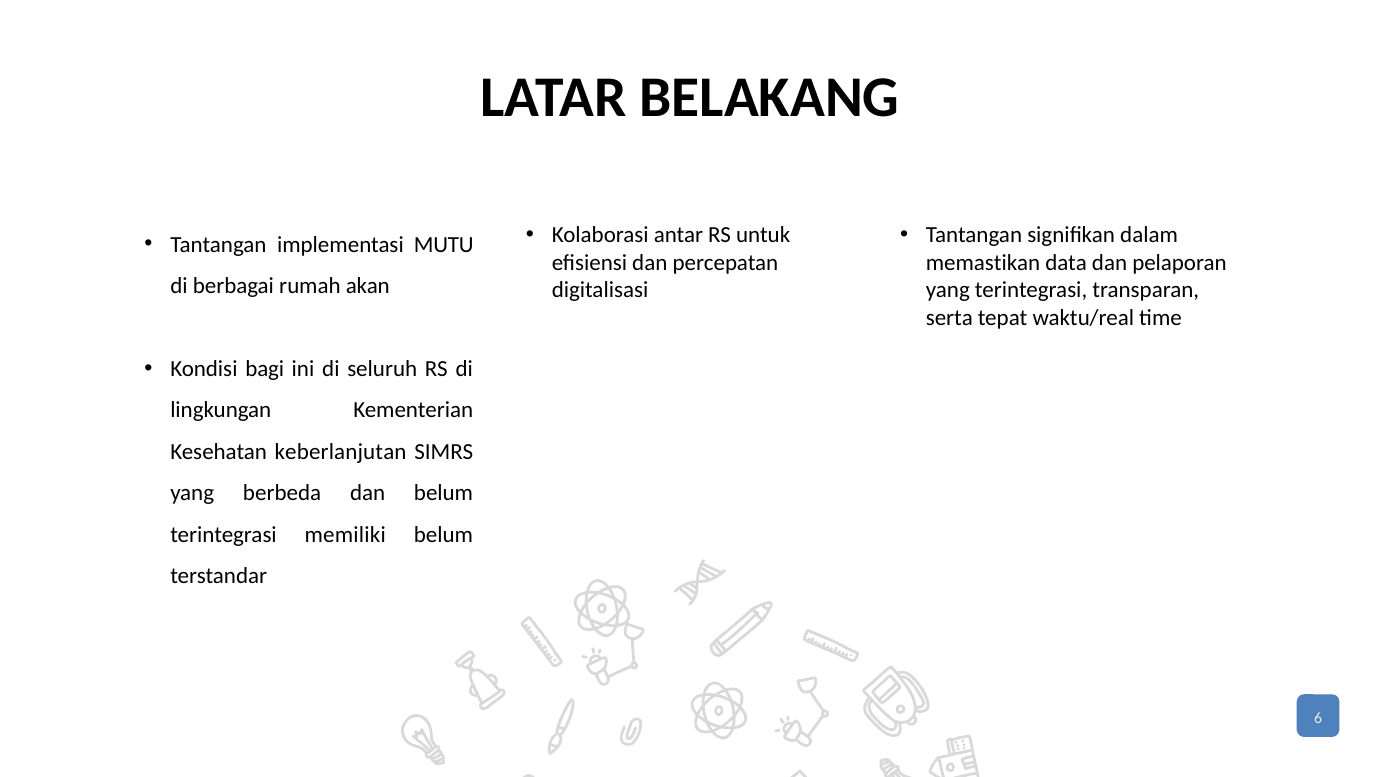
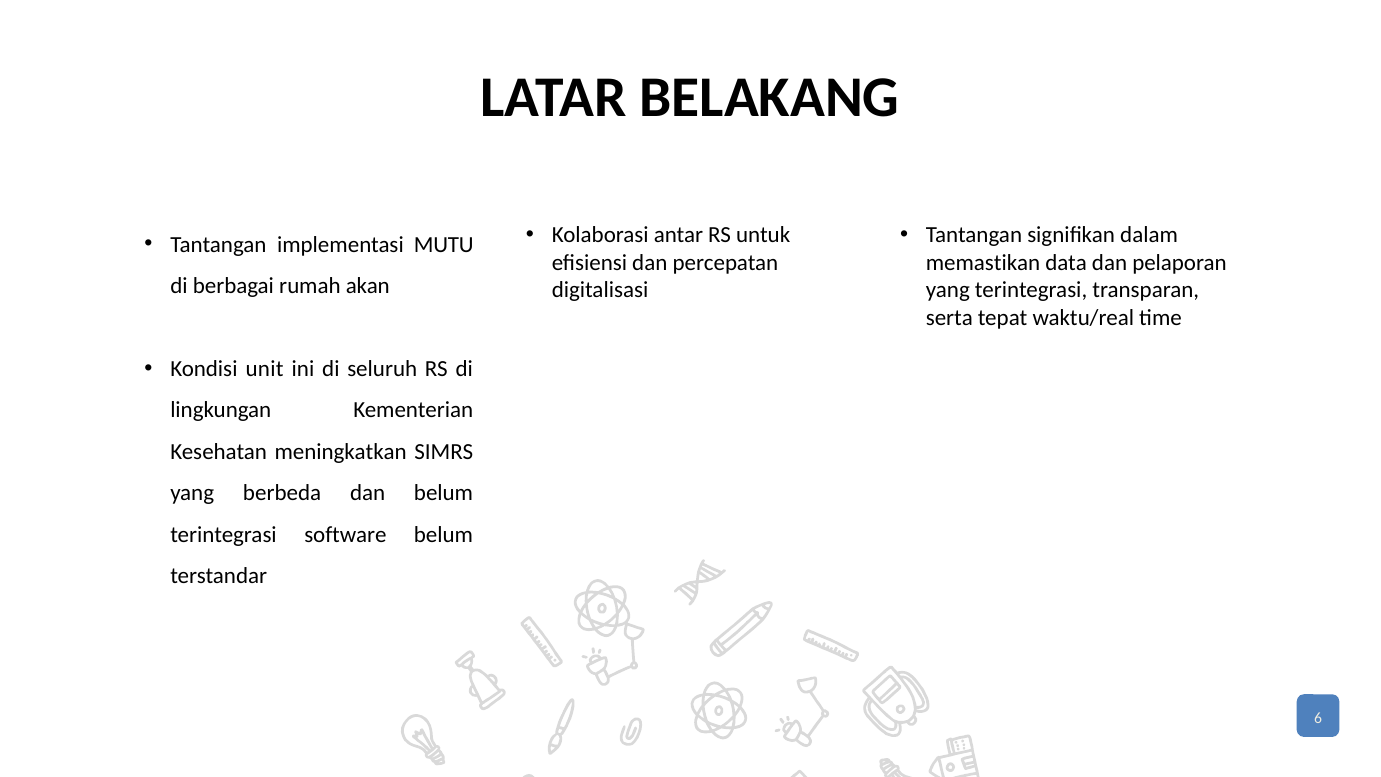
bagi: bagi -> unit
keberlanjutan: keberlanjutan -> meningkatkan
memiliki: memiliki -> software
